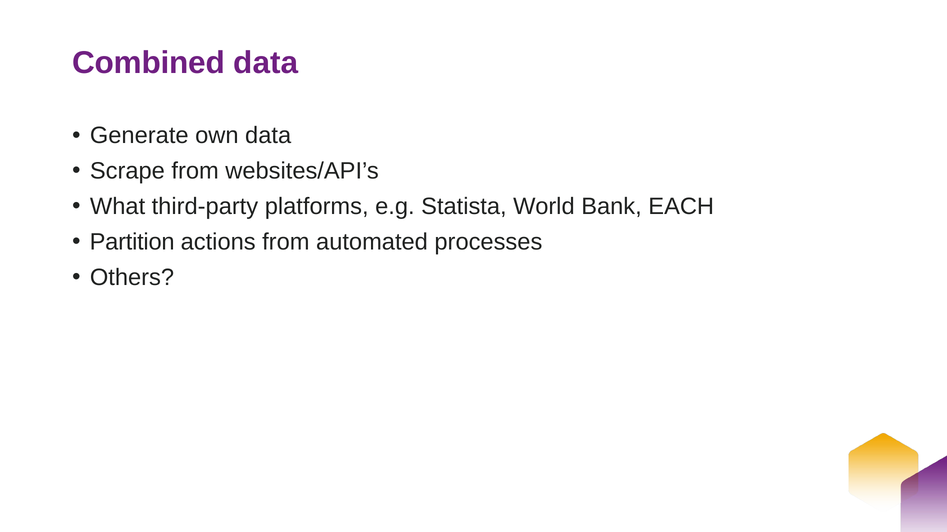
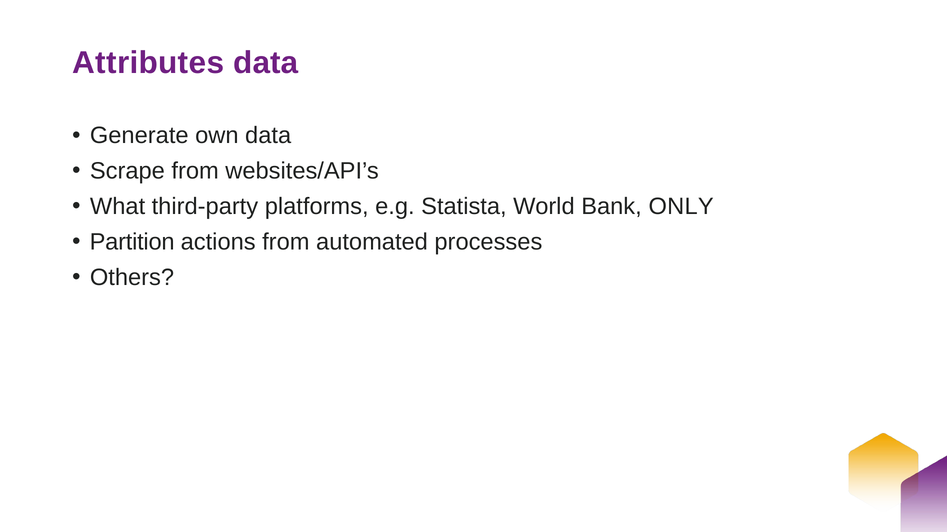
Combined: Combined -> Attributes
EACH: EACH -> ONLY
